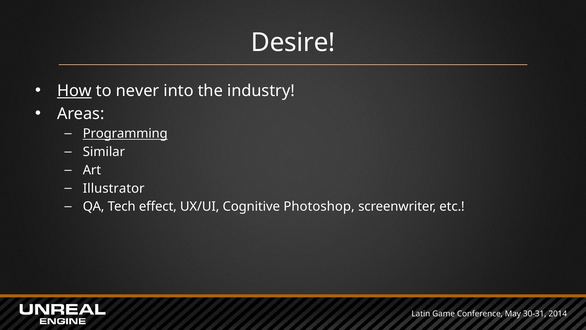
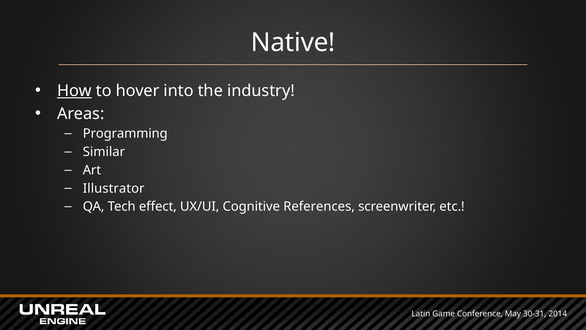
Desire: Desire -> Native
never: never -> hover
Programming underline: present -> none
Photoshop: Photoshop -> References
